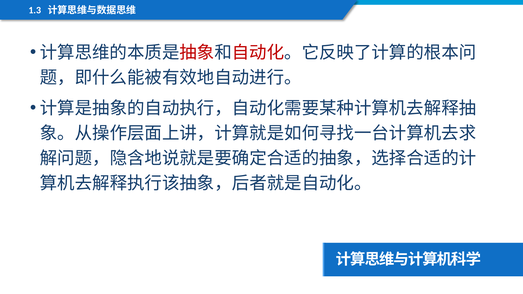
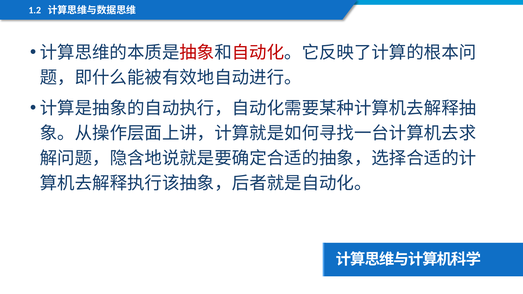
1.3: 1.3 -> 1.2
